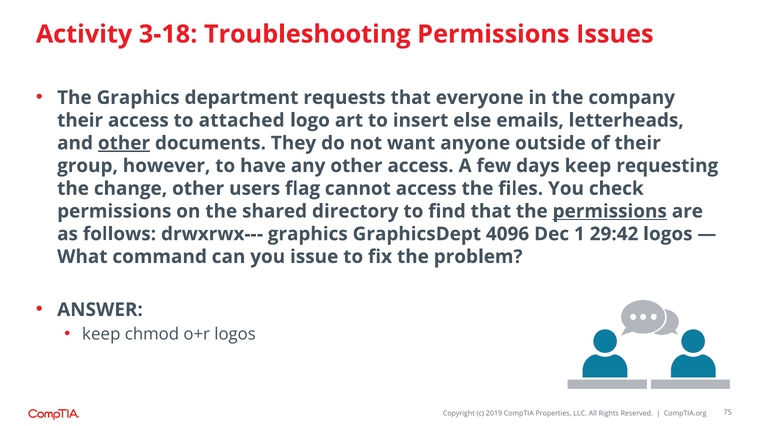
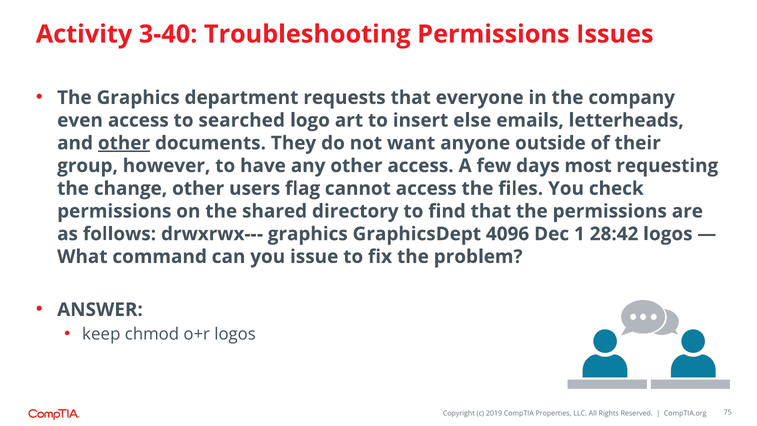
3-18: 3-18 -> 3-40
their at (80, 120): their -> even
attached: attached -> searched
days keep: keep -> most
permissions at (610, 211) underline: present -> none
29:42: 29:42 -> 28:42
